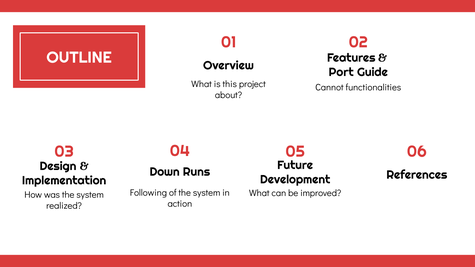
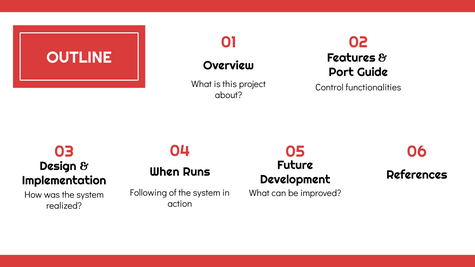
Cannot: Cannot -> Control
Down: Down -> When
